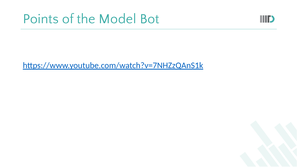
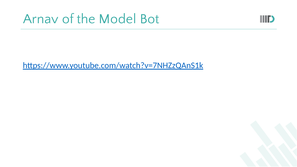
Points: Points -> Arnav
